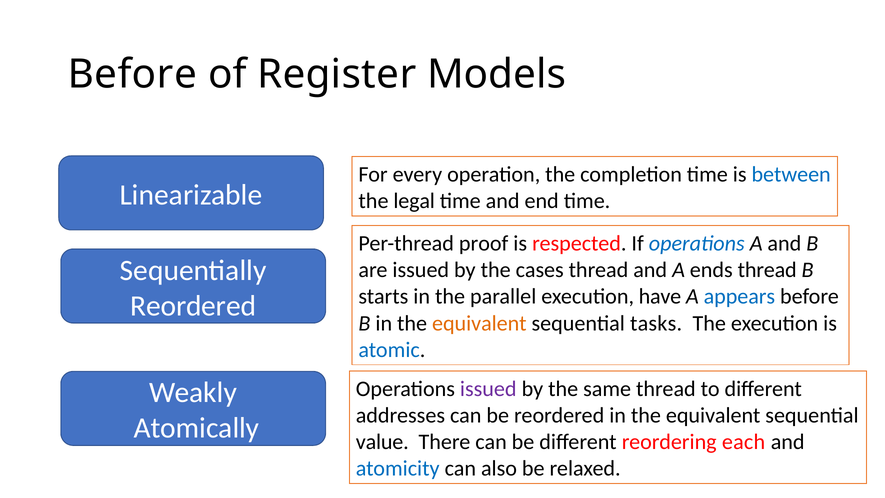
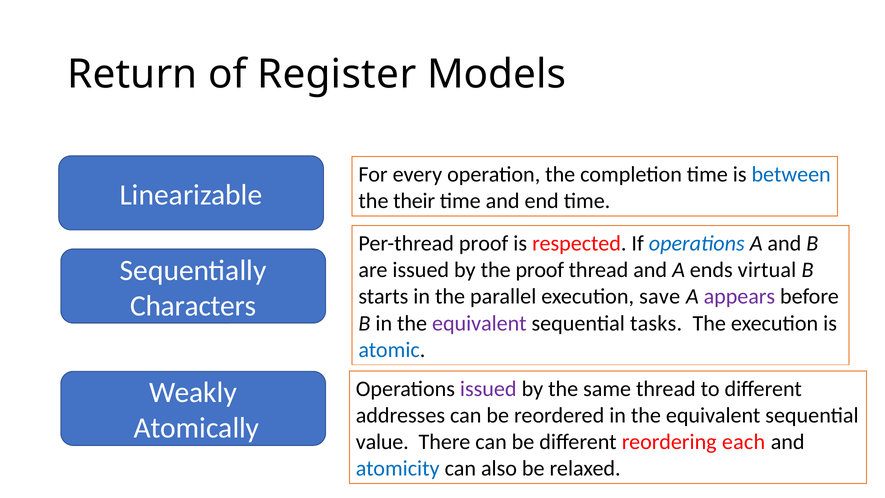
Before at (132, 74): Before -> Return
legal: legal -> their
the cases: cases -> proof
ends thread: thread -> virtual
have: have -> save
appears colour: blue -> purple
Reordered at (193, 306): Reordered -> Characters
equivalent at (479, 323) colour: orange -> purple
